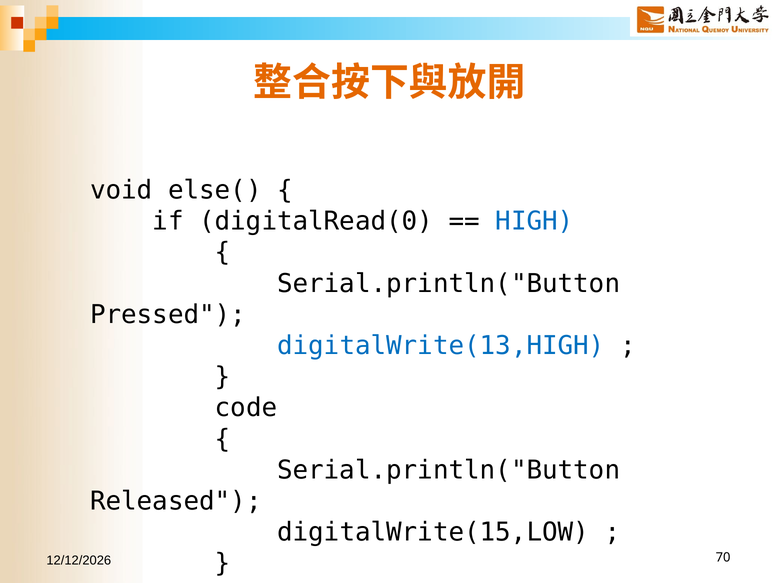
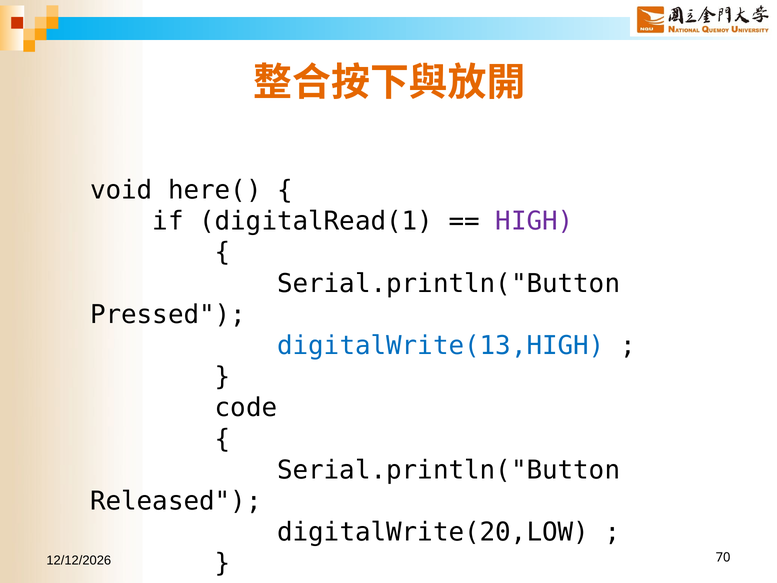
else(: else( -> here(
digitalRead(0: digitalRead(0 -> digitalRead(1
HIGH colour: blue -> purple
digitalWrite(15,LOW: digitalWrite(15,LOW -> digitalWrite(20,LOW
